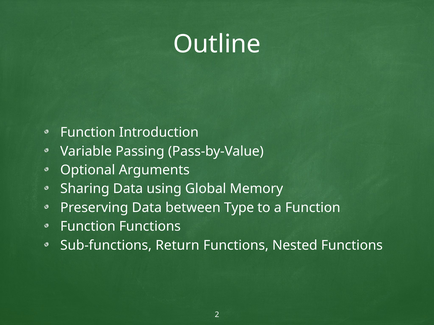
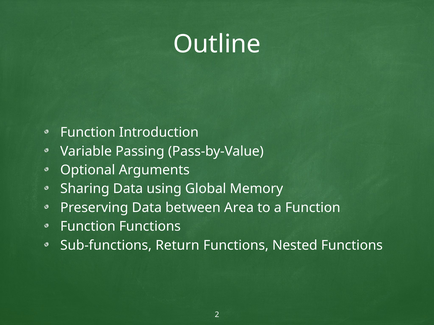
Type: Type -> Area
